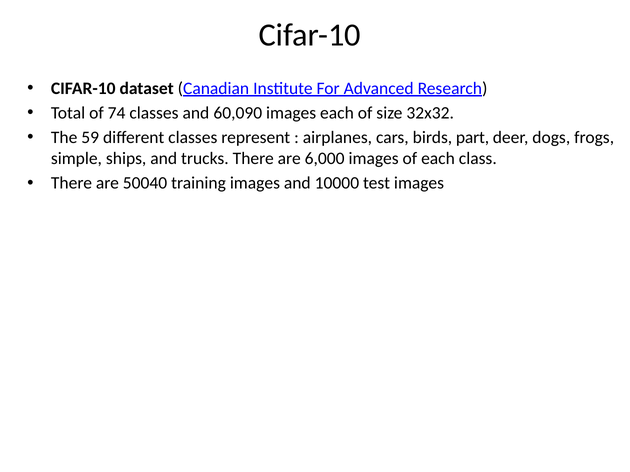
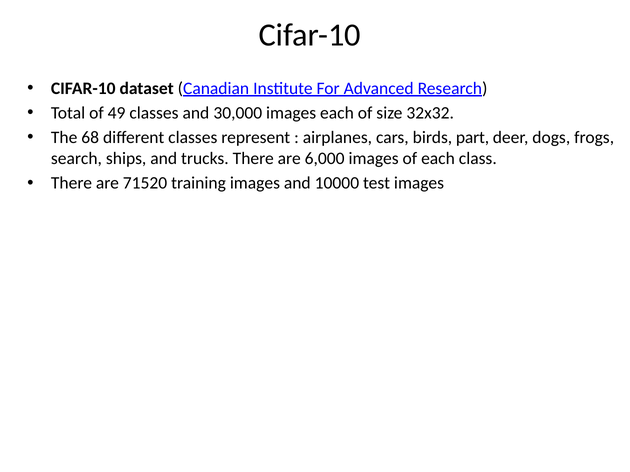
74: 74 -> 49
60,090: 60,090 -> 30,000
59: 59 -> 68
simple: simple -> search
50040: 50040 -> 71520
